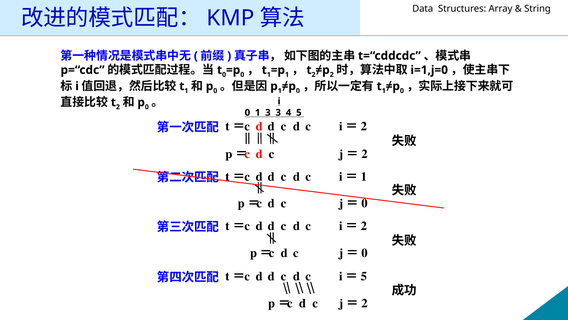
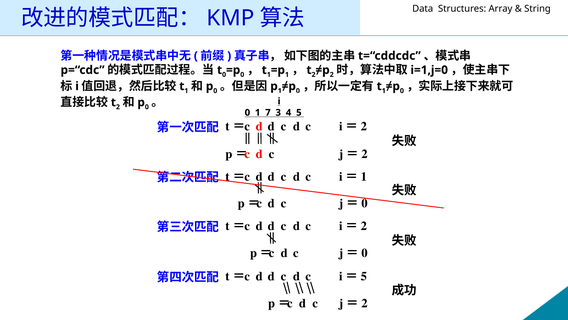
1 3: 3 -> 7
